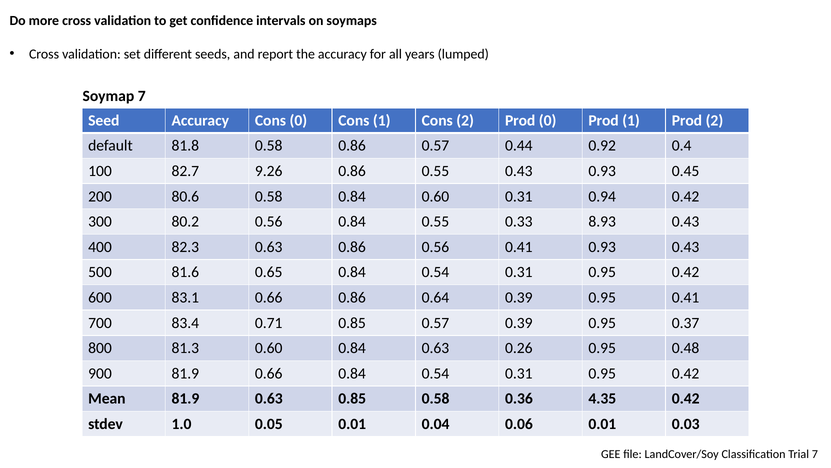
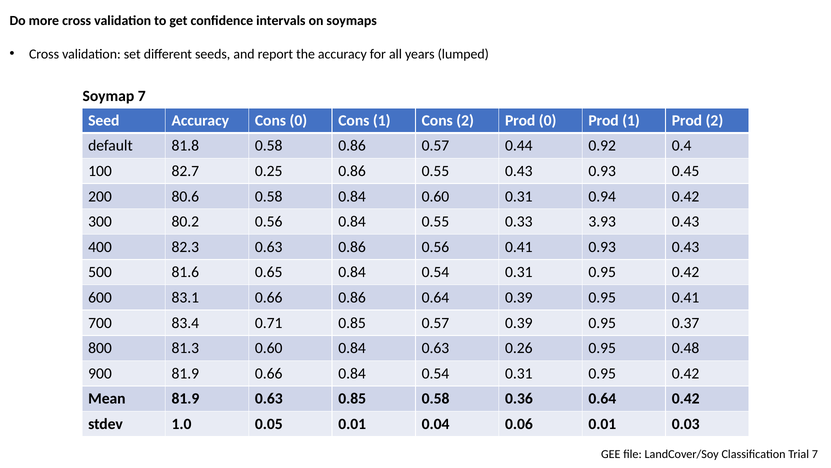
9.26: 9.26 -> 0.25
8.93: 8.93 -> 3.93
0.36 4.35: 4.35 -> 0.64
